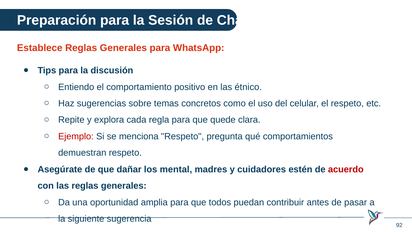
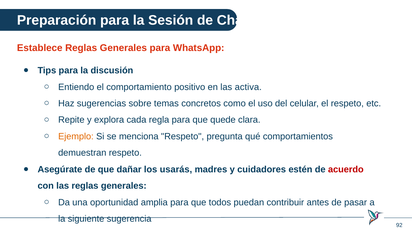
étnico: étnico -> activa
Ejemplo colour: red -> orange
mental: mental -> usarás
